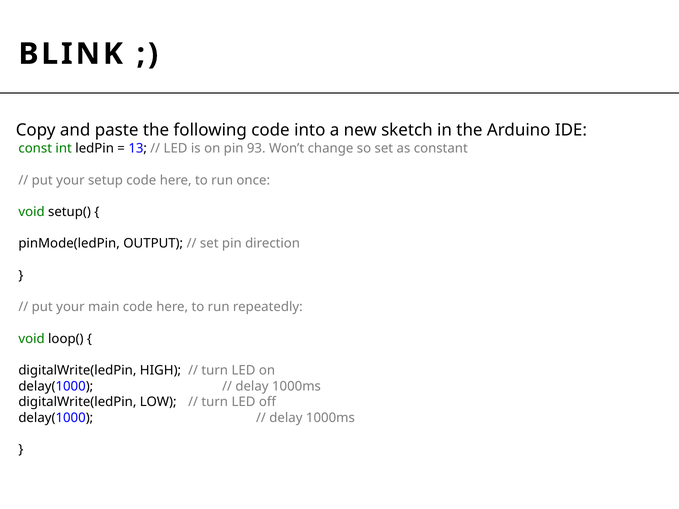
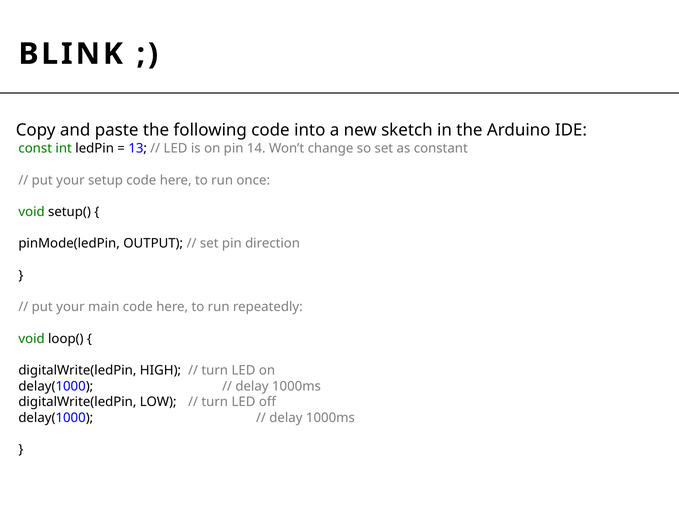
93: 93 -> 14
